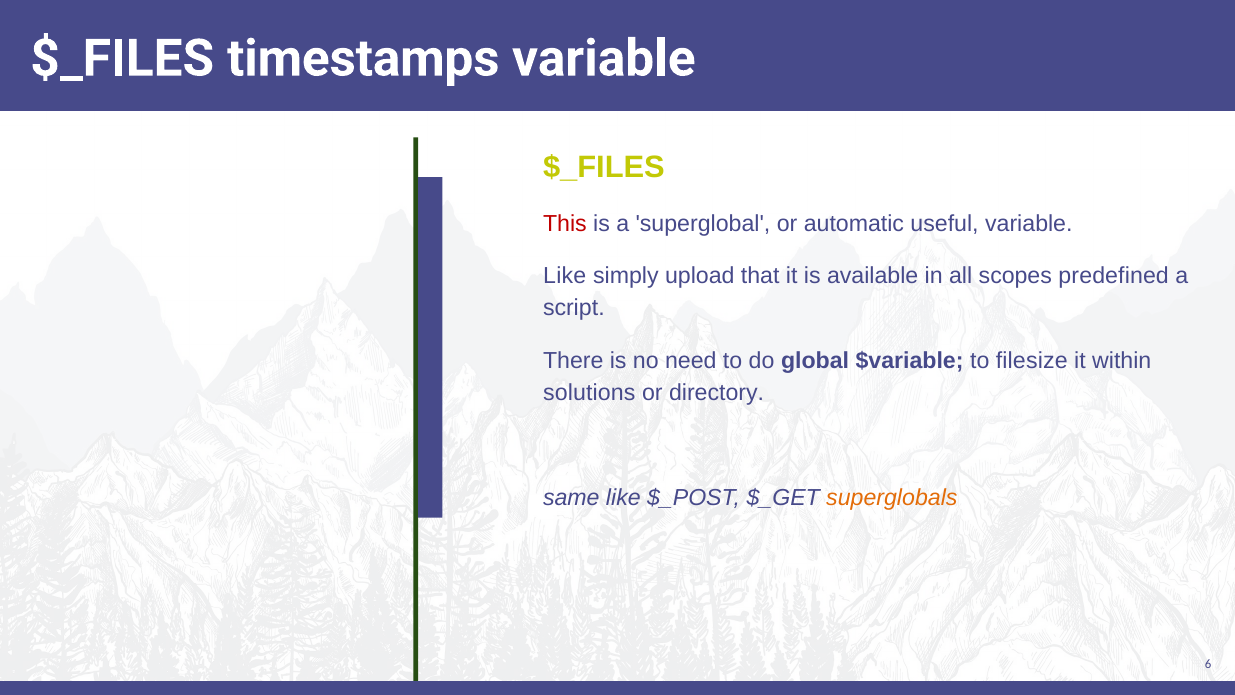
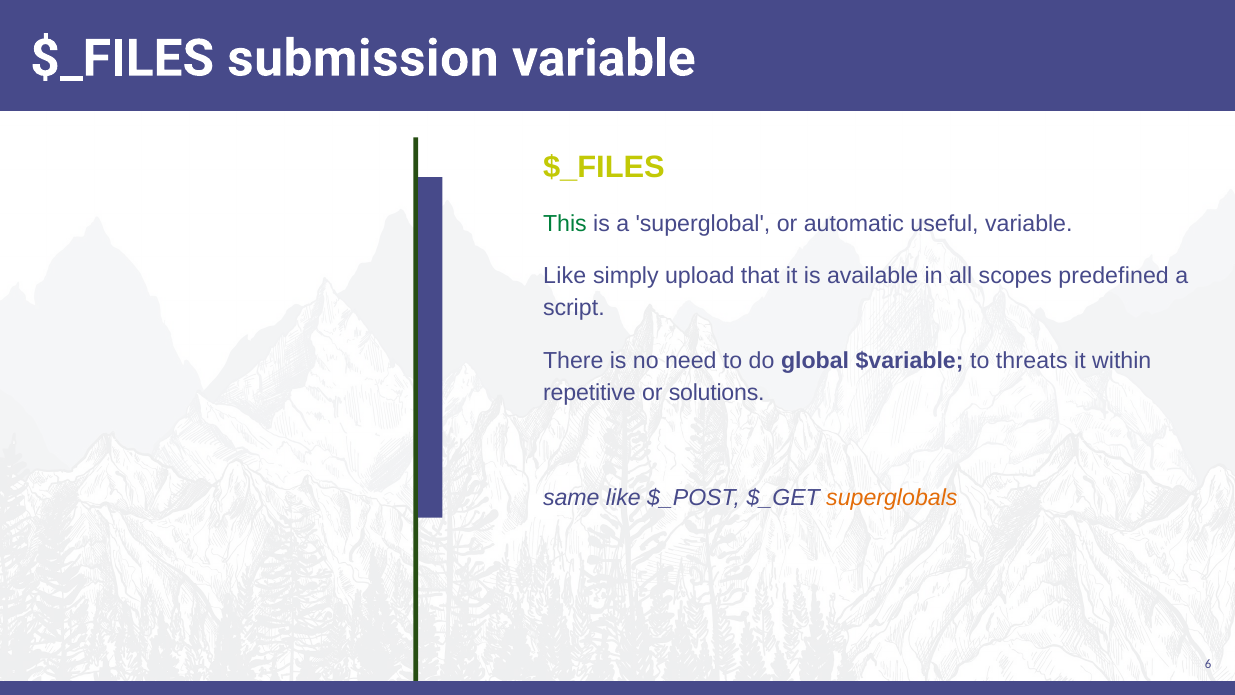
timestamps: timestamps -> submission
This colour: red -> green
filesize: filesize -> threats
solutions: solutions -> repetitive
directory: directory -> solutions
